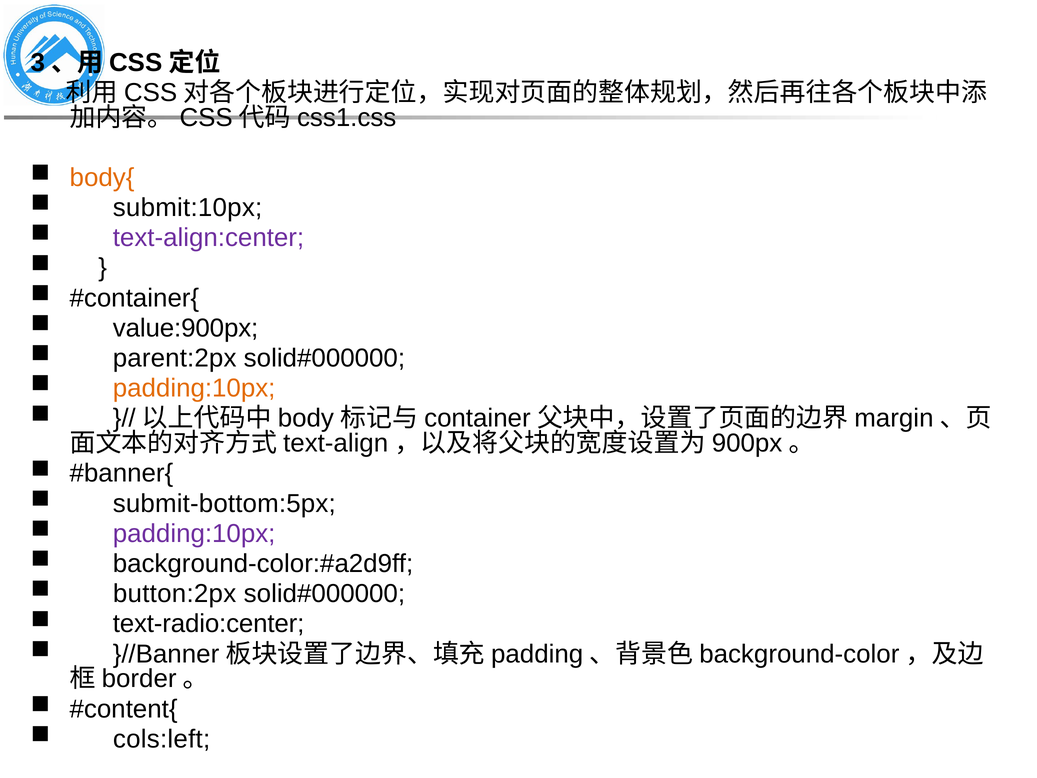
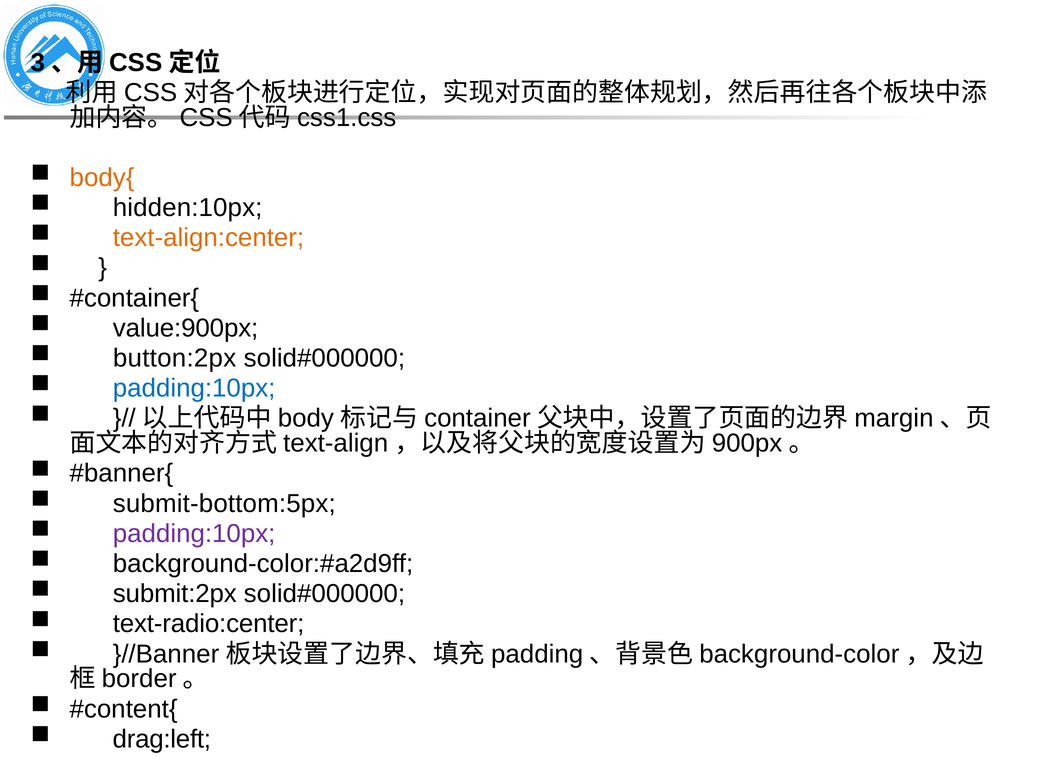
submit:10px: submit:10px -> hidden:10px
text-align:center colour: purple -> orange
parent:2px: parent:2px -> button:2px
padding:10px at (194, 388) colour: orange -> blue
button:2px: button:2px -> submit:2px
cols:left: cols:left -> drag:left
